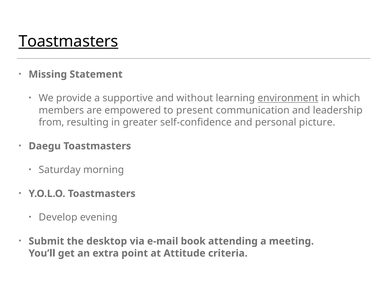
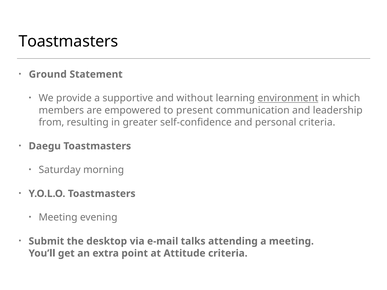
Toastmasters at (68, 41) underline: present -> none
Missing: Missing -> Ground
personal picture: picture -> criteria
Develop at (58, 218): Develop -> Meeting
book: book -> talks
